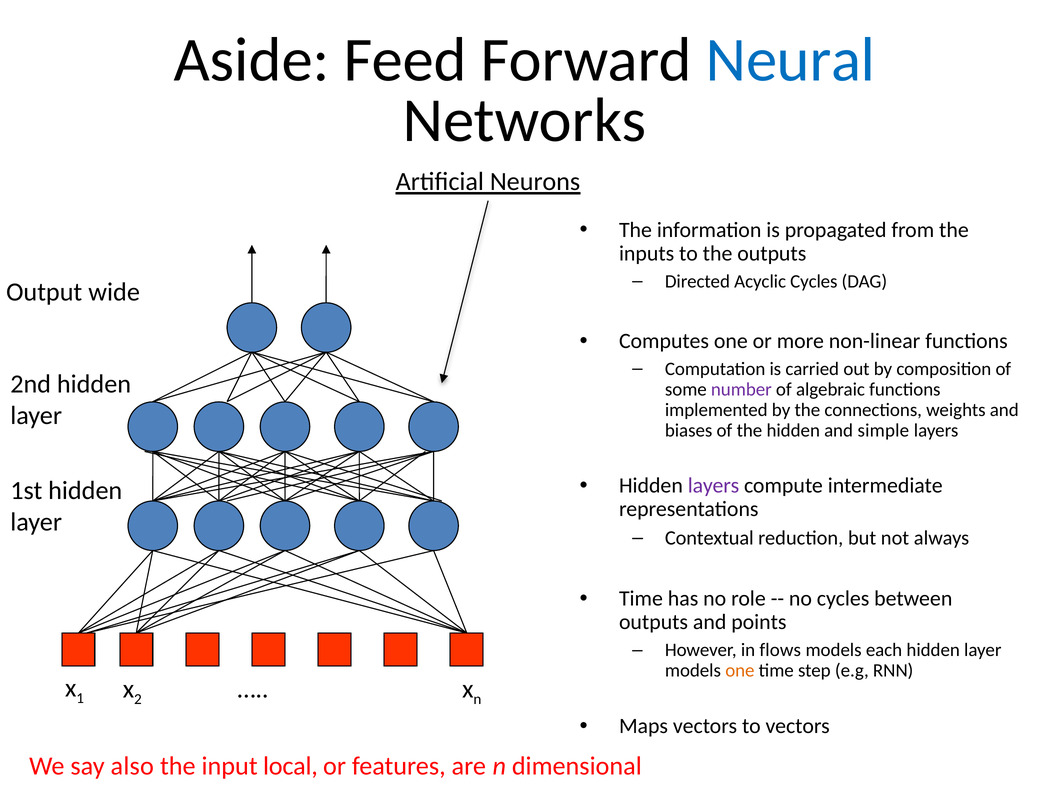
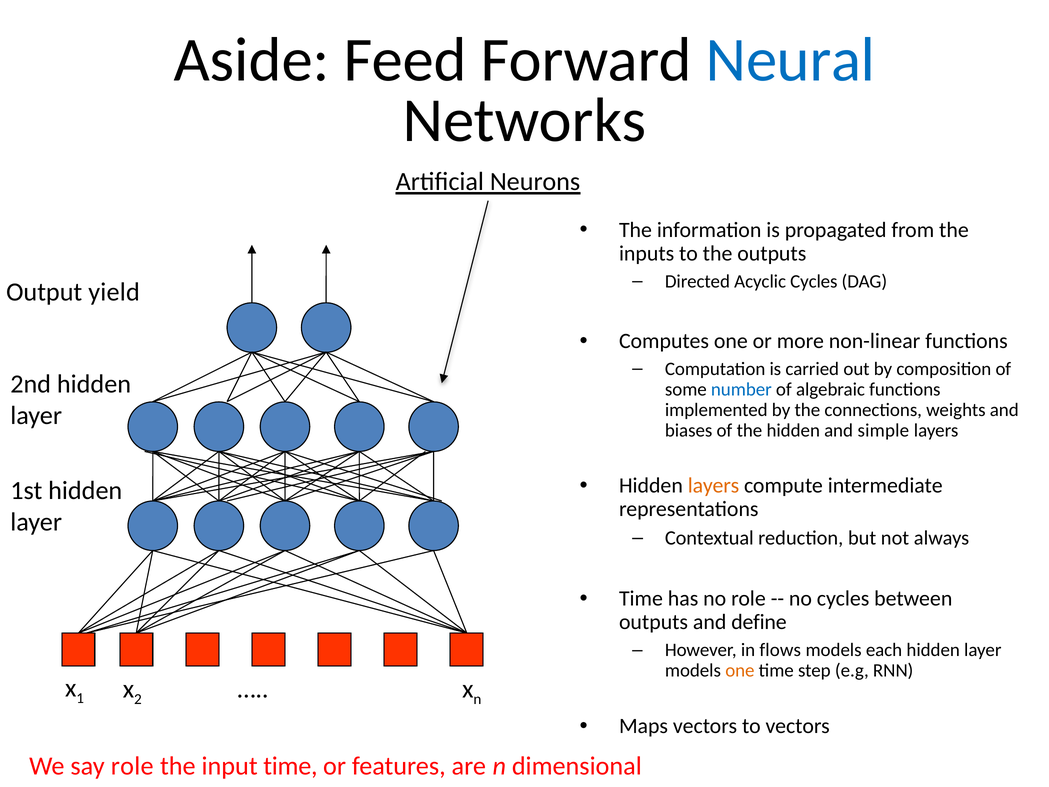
wide: wide -> yield
number colour: purple -> blue
layers at (714, 485) colour: purple -> orange
points: points -> define
say also: also -> role
input local: local -> time
